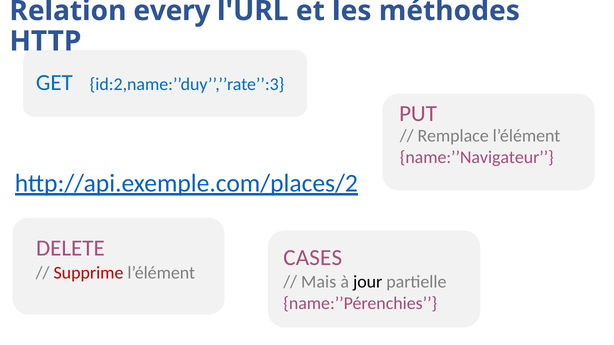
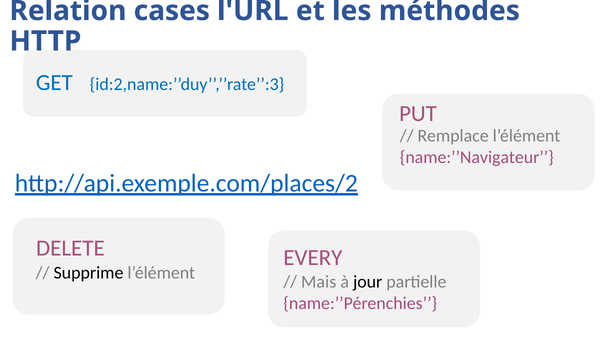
every: every -> cases
CASES: CASES -> EVERY
Supprime colour: red -> black
